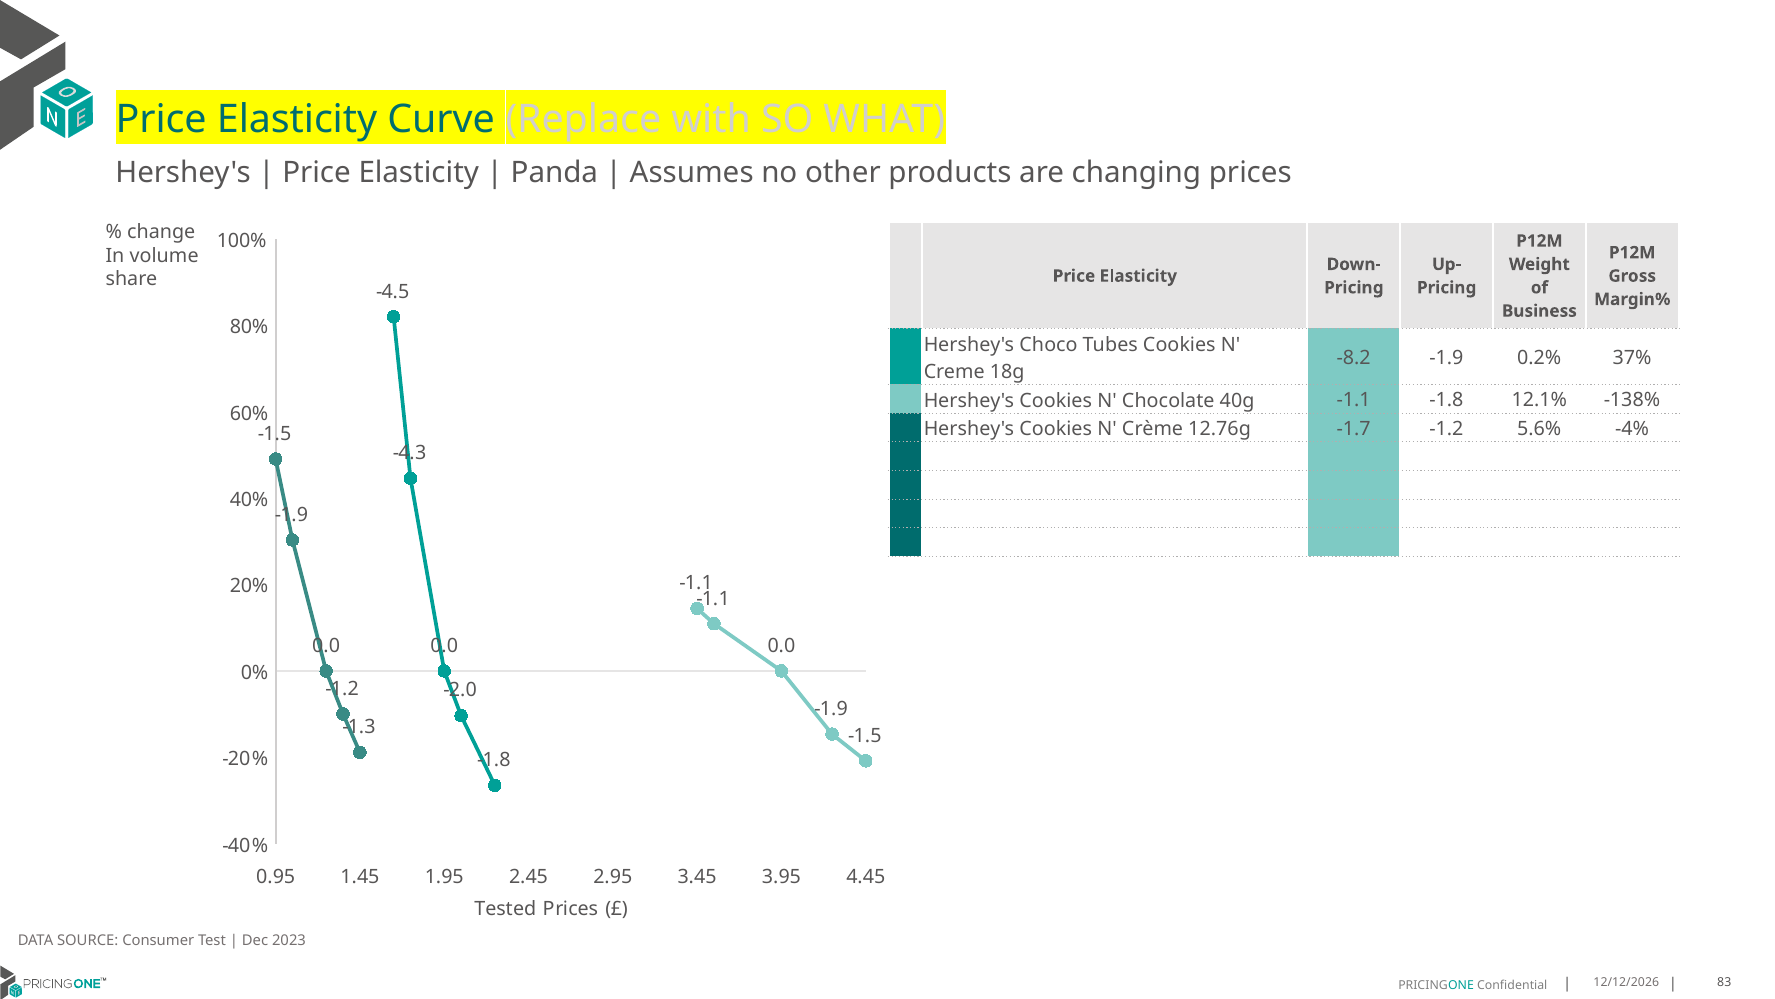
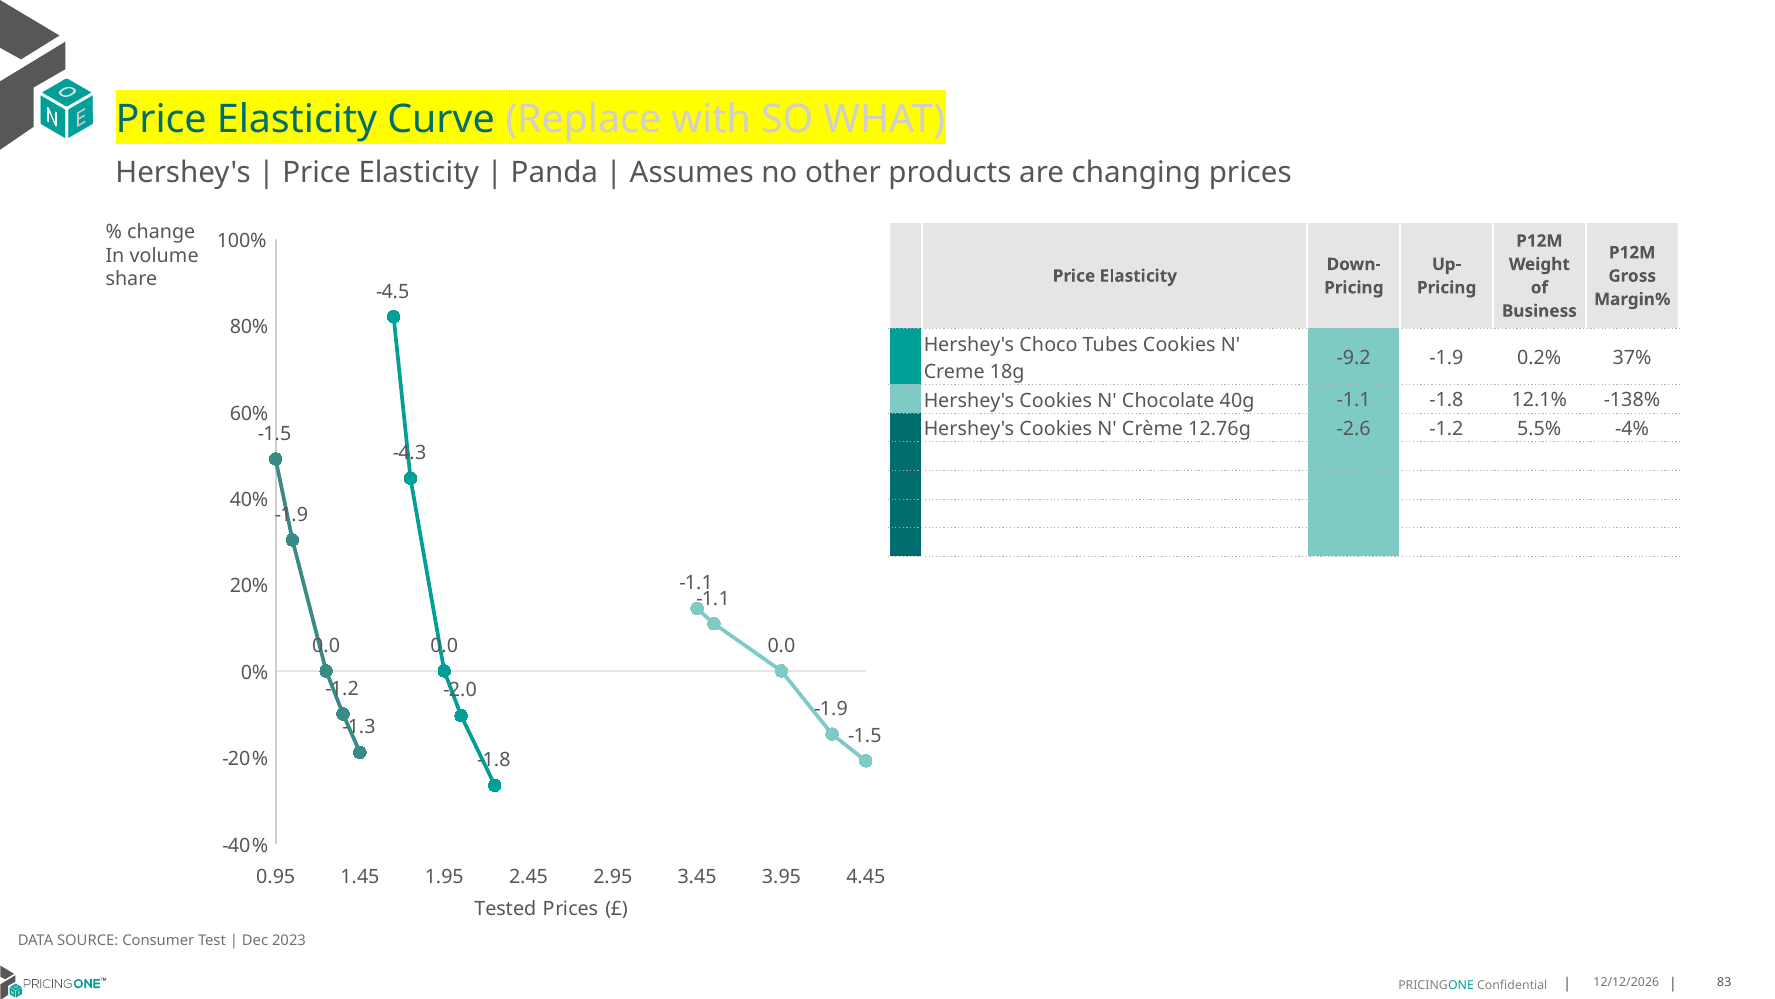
-8.2: -8.2 -> -9.2
-1.7: -1.7 -> -2.6
5.6%: 5.6% -> 5.5%
